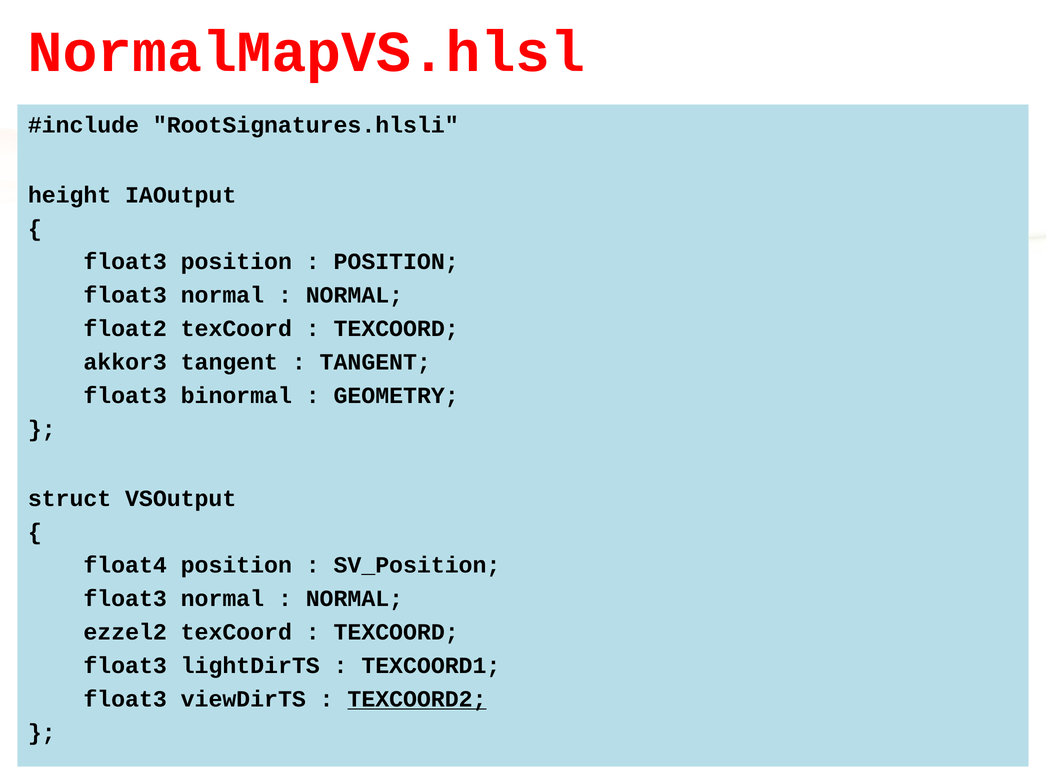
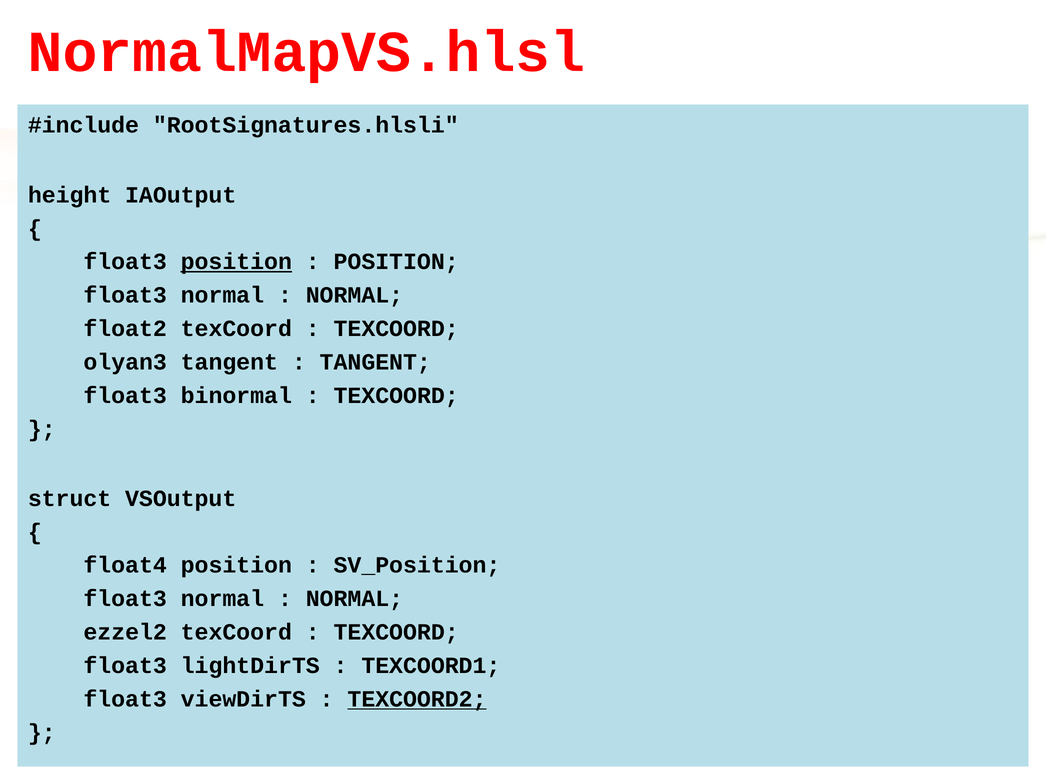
position at (236, 262) underline: none -> present
akkor3: akkor3 -> olyan3
GEOMETRY at (396, 396): GEOMETRY -> TEXCOORD
